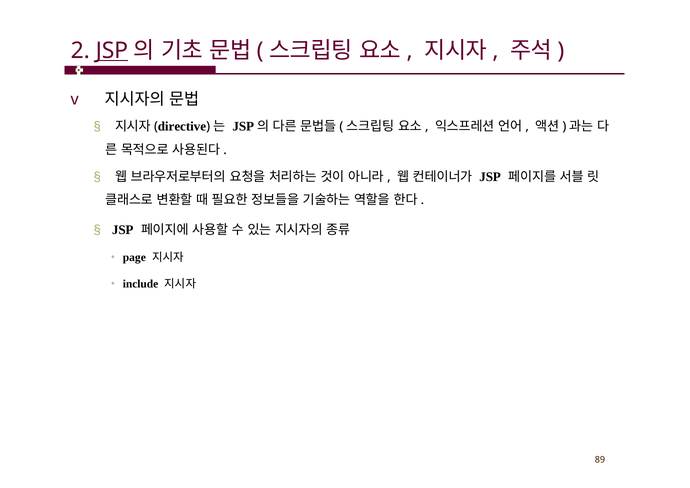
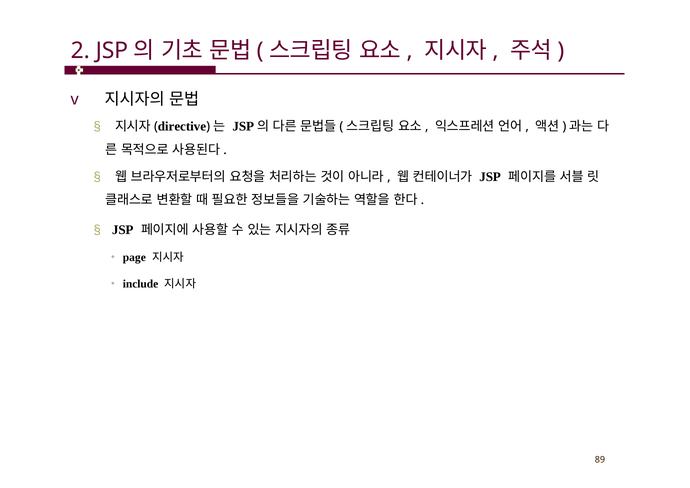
JSP at (112, 51) underline: present -> none
